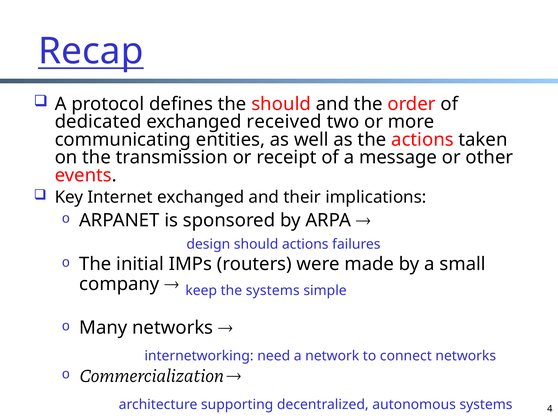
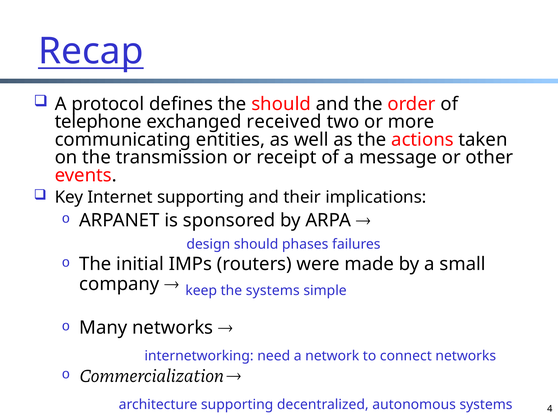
dedicated: dedicated -> telephone
Internet exchanged: exchanged -> supporting
should actions: actions -> phases
